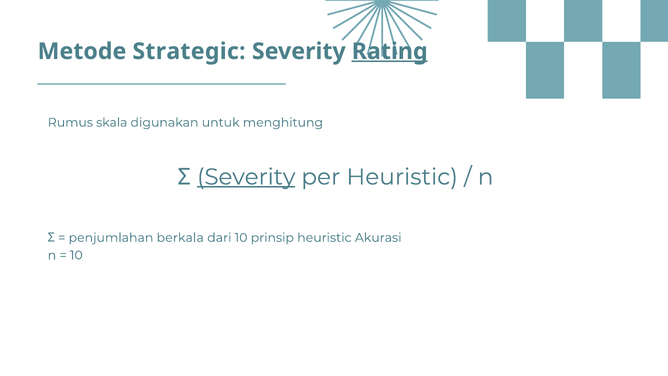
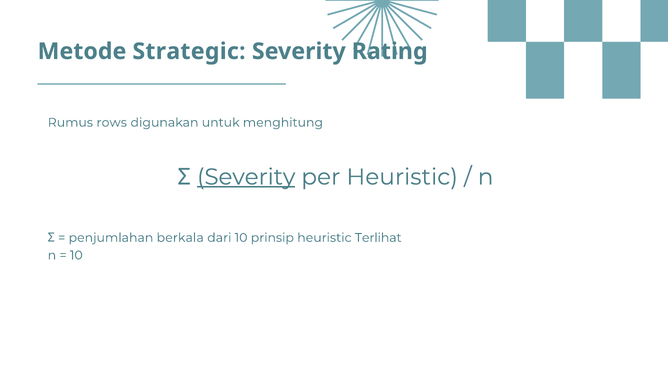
Rating underline: present -> none
skala: skala -> rows
Akurasi: Akurasi -> Terlihat
